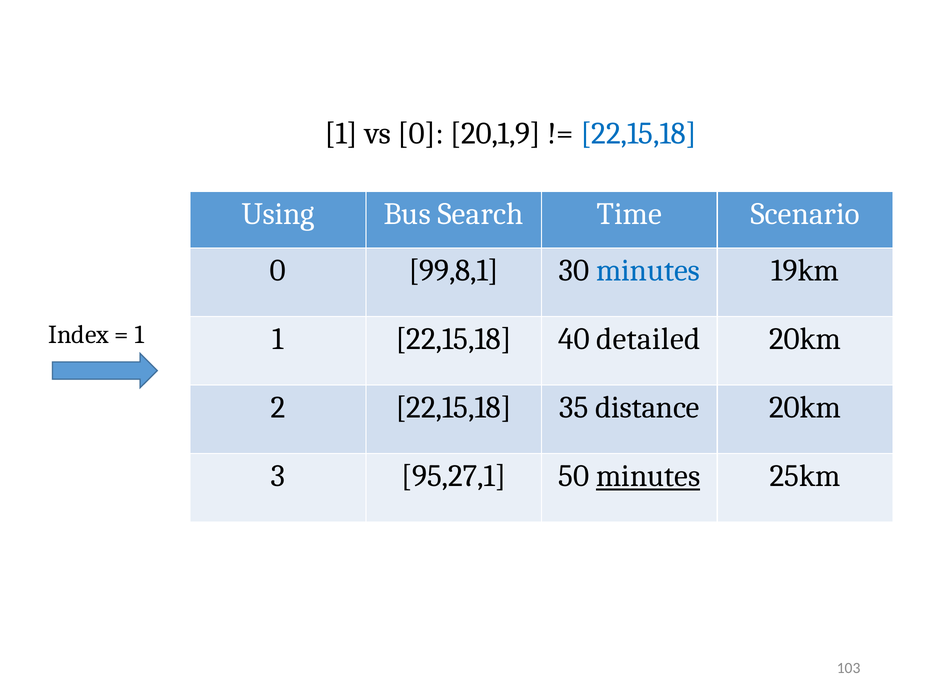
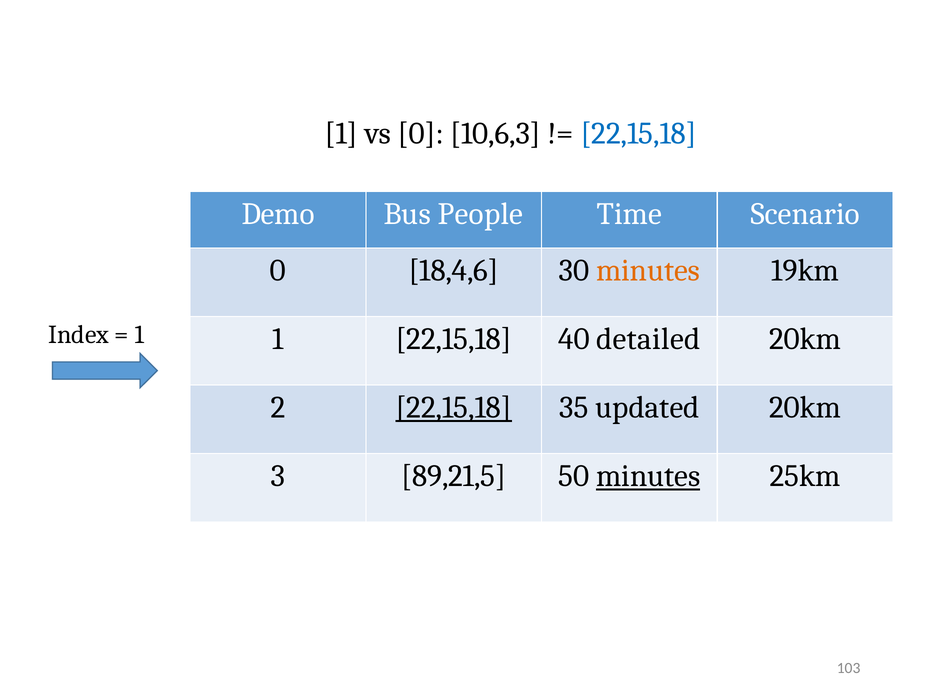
20,1,9: 20,1,9 -> 10,6,3
Using: Using -> Demo
Search: Search -> People
99,8,1: 99,8,1 -> 18,4,6
minutes at (648, 271) colour: blue -> orange
22,15,18 at (454, 408) underline: none -> present
distance: distance -> updated
95,27,1: 95,27,1 -> 89,21,5
